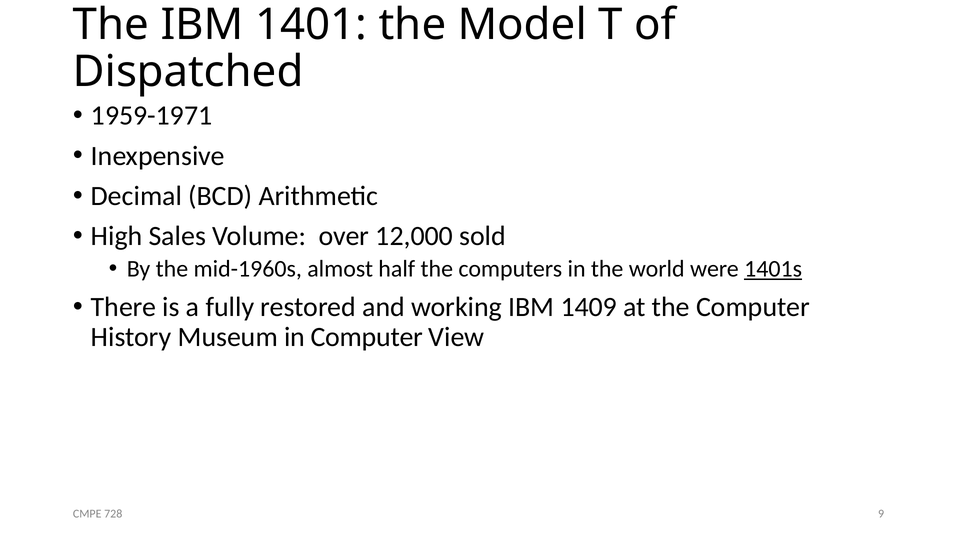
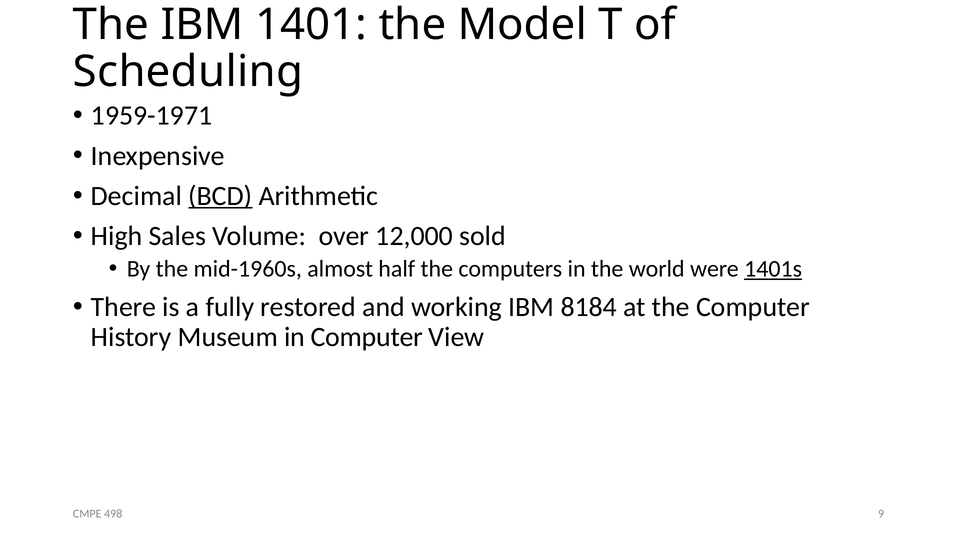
Dispatched: Dispatched -> Scheduling
BCD underline: none -> present
1409: 1409 -> 8184
728: 728 -> 498
